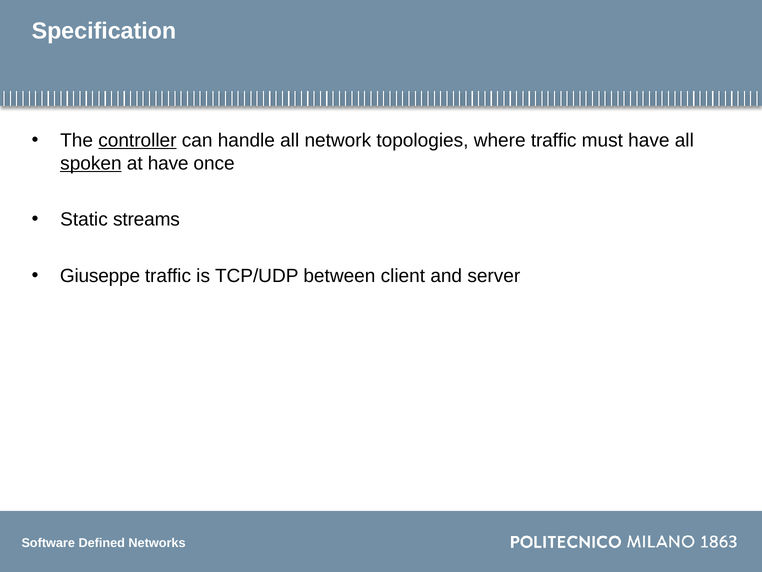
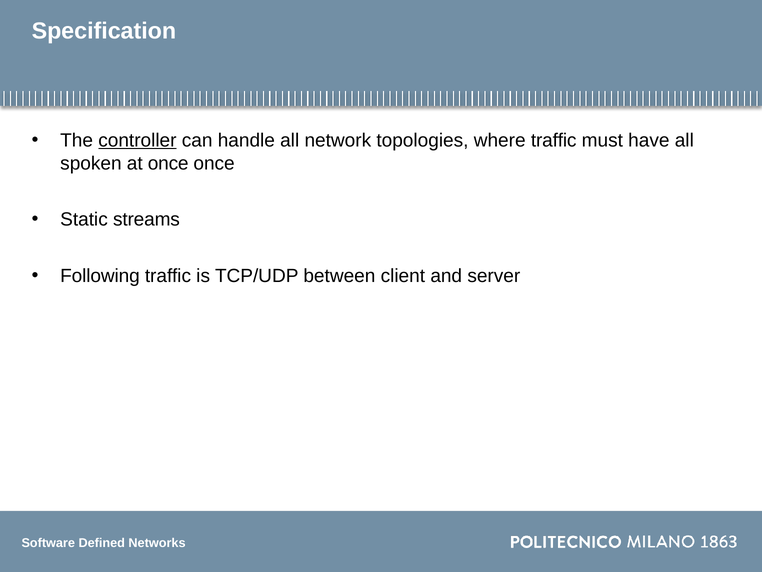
spoken underline: present -> none
at have: have -> once
Giuseppe: Giuseppe -> Following
